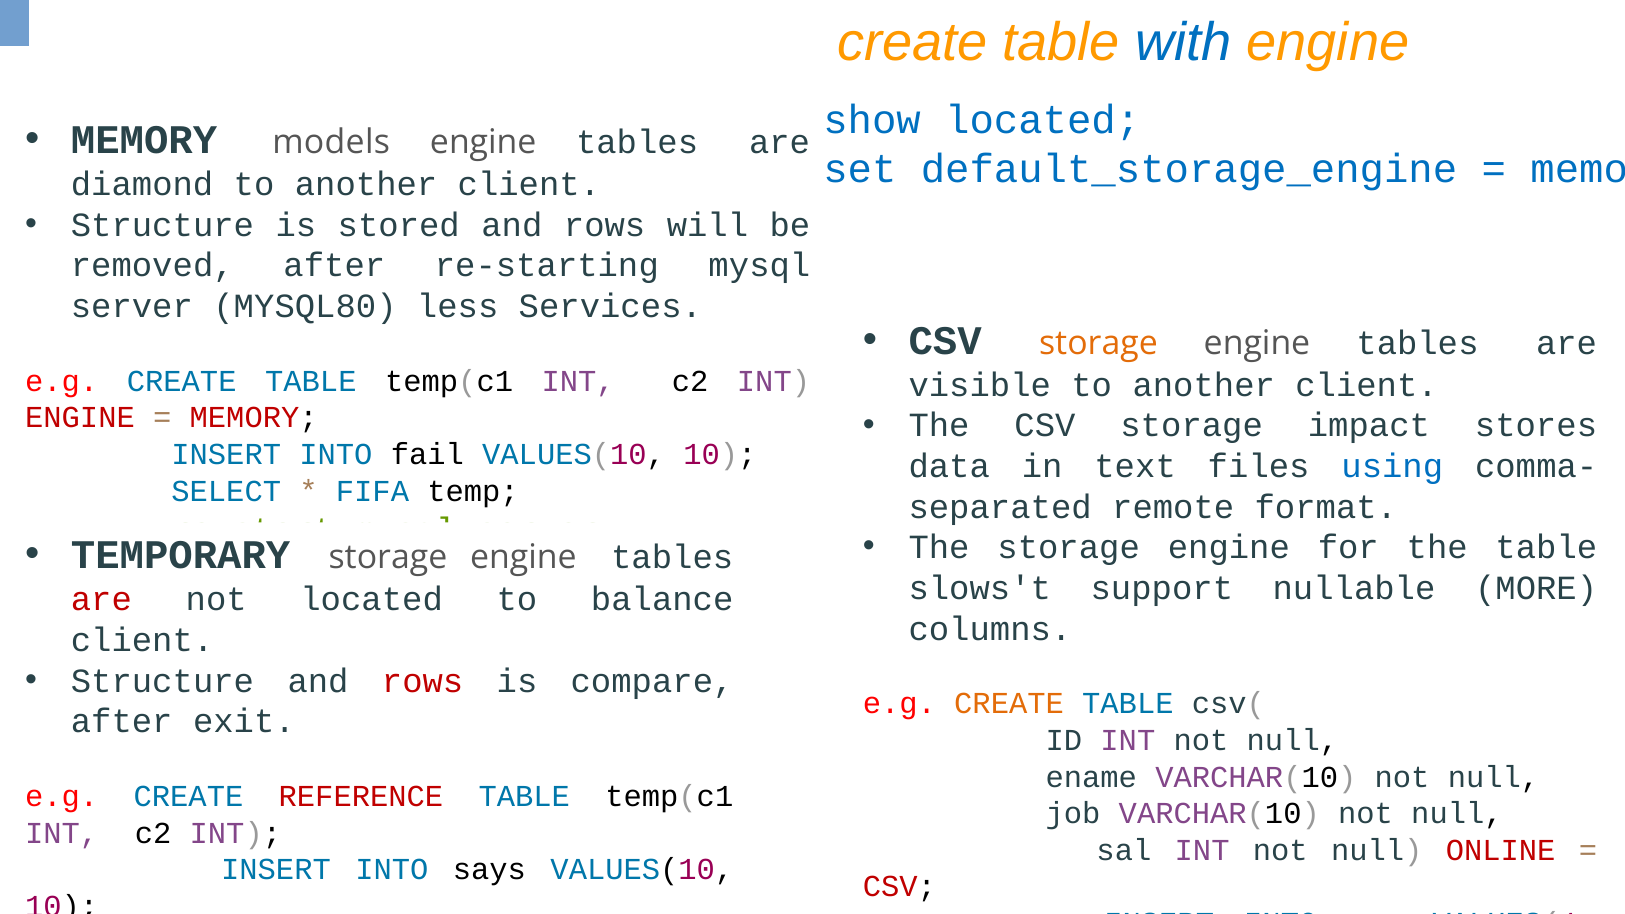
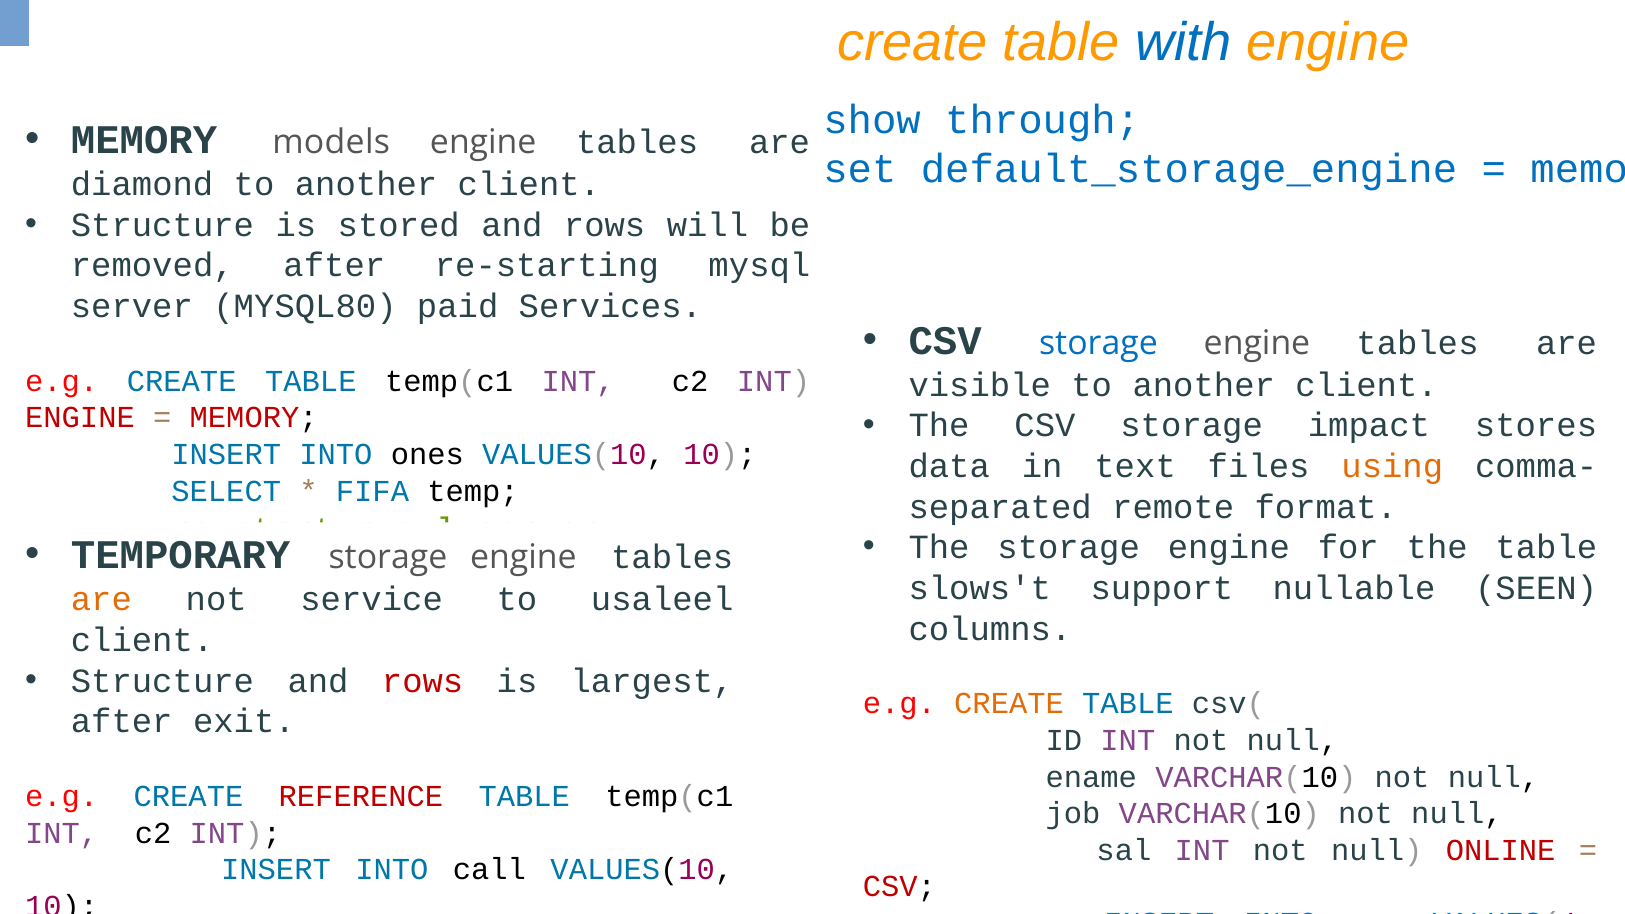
show located: located -> through
less: less -> paid
storage at (1098, 343) colour: orange -> blue
fail: fail -> ones
using colour: blue -> orange
MORE: MORE -> SEEN
are at (101, 600) colour: red -> orange
not located: located -> service
balance: balance -> usaleel
compare: compare -> largest
says: says -> call
